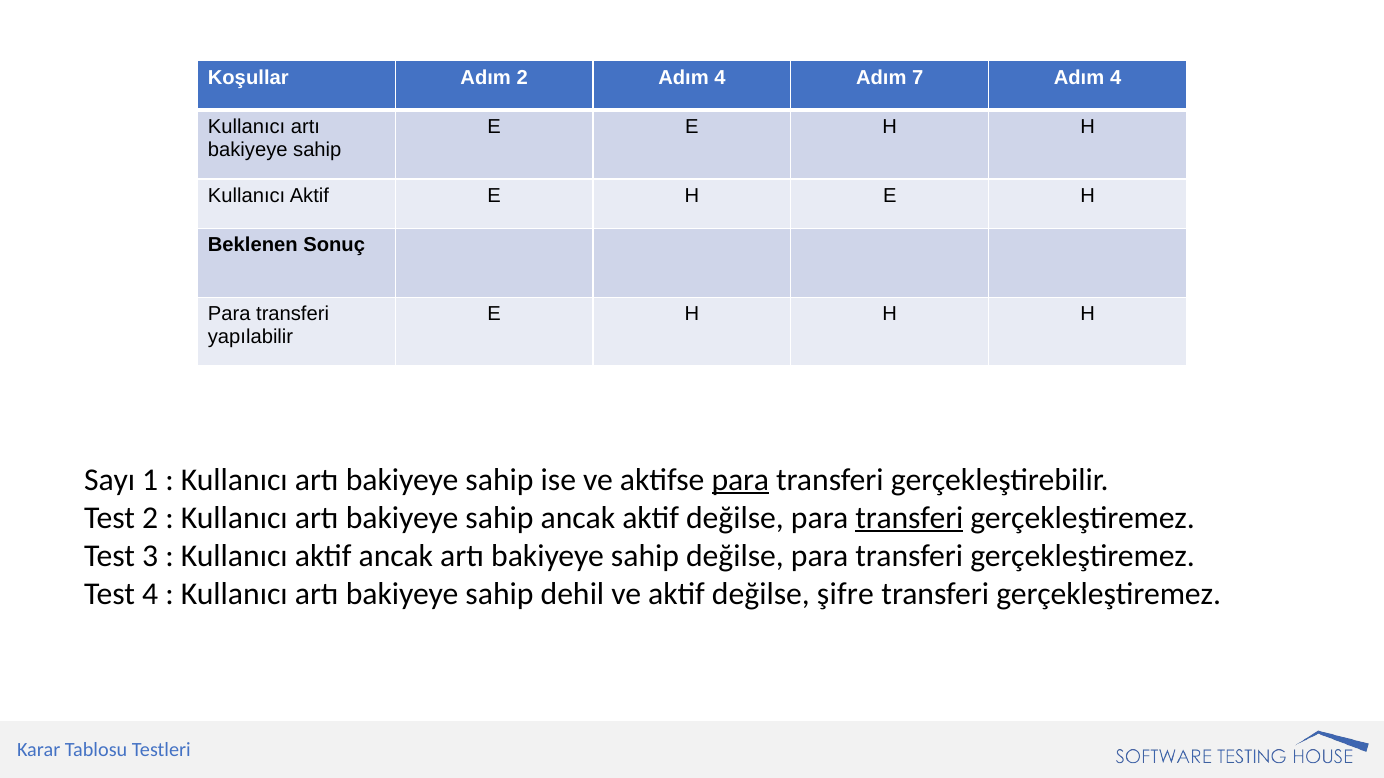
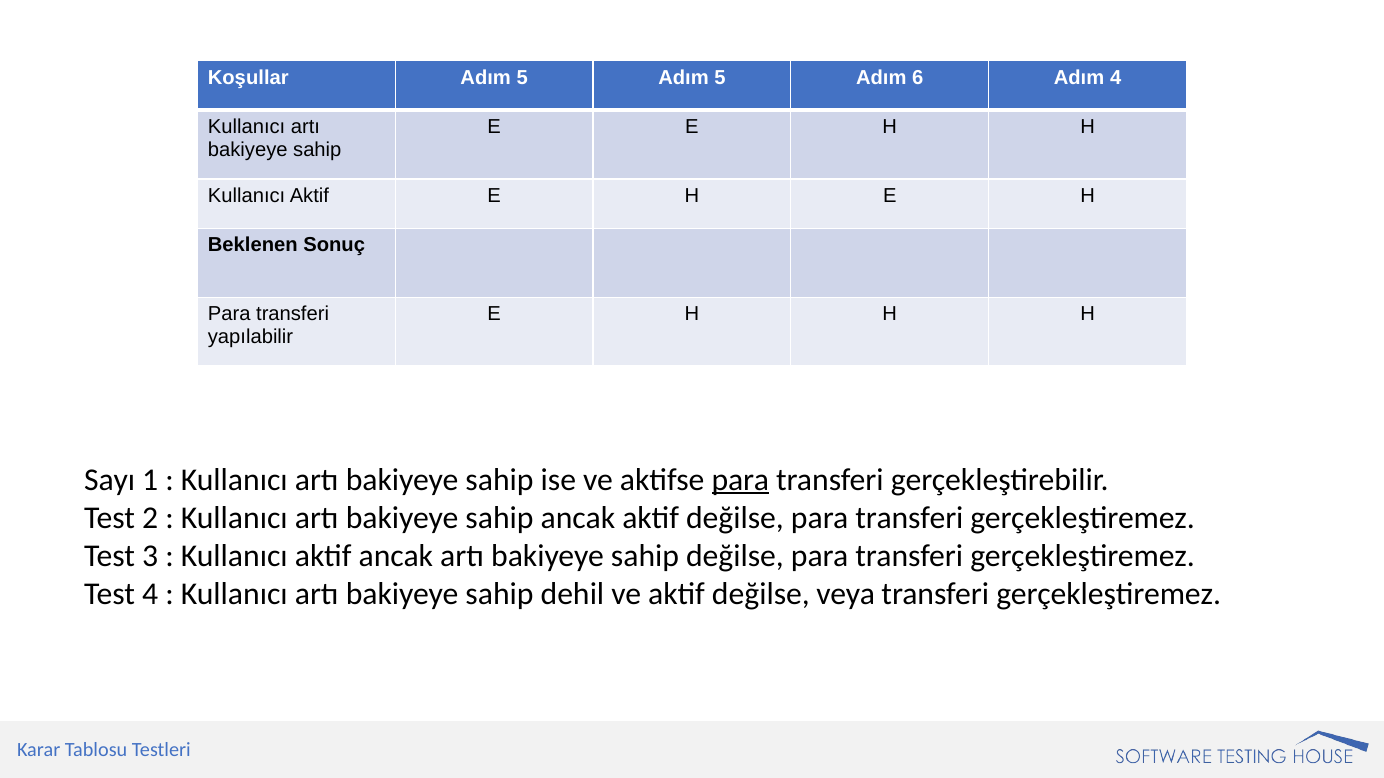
Koşullar Adım 2: 2 -> 5
4 at (720, 78): 4 -> 5
7: 7 -> 6
transferi at (909, 518) underline: present -> none
şifre: şifre -> veya
